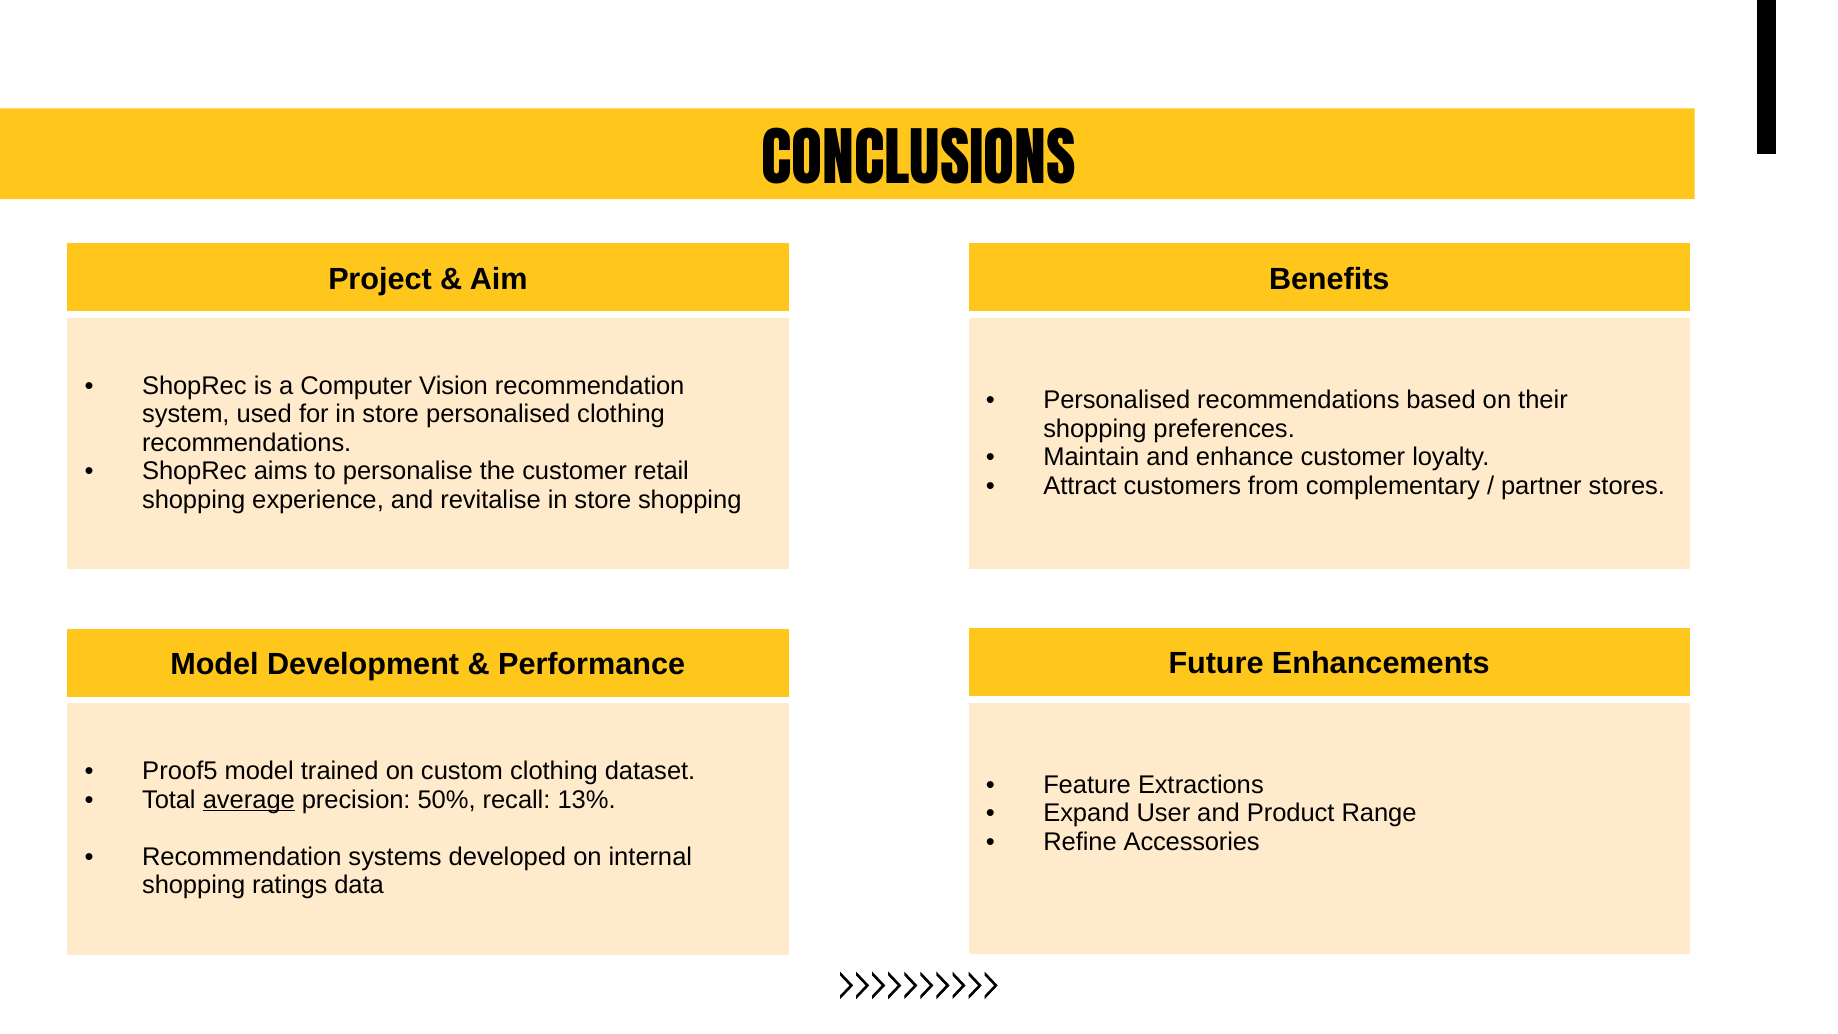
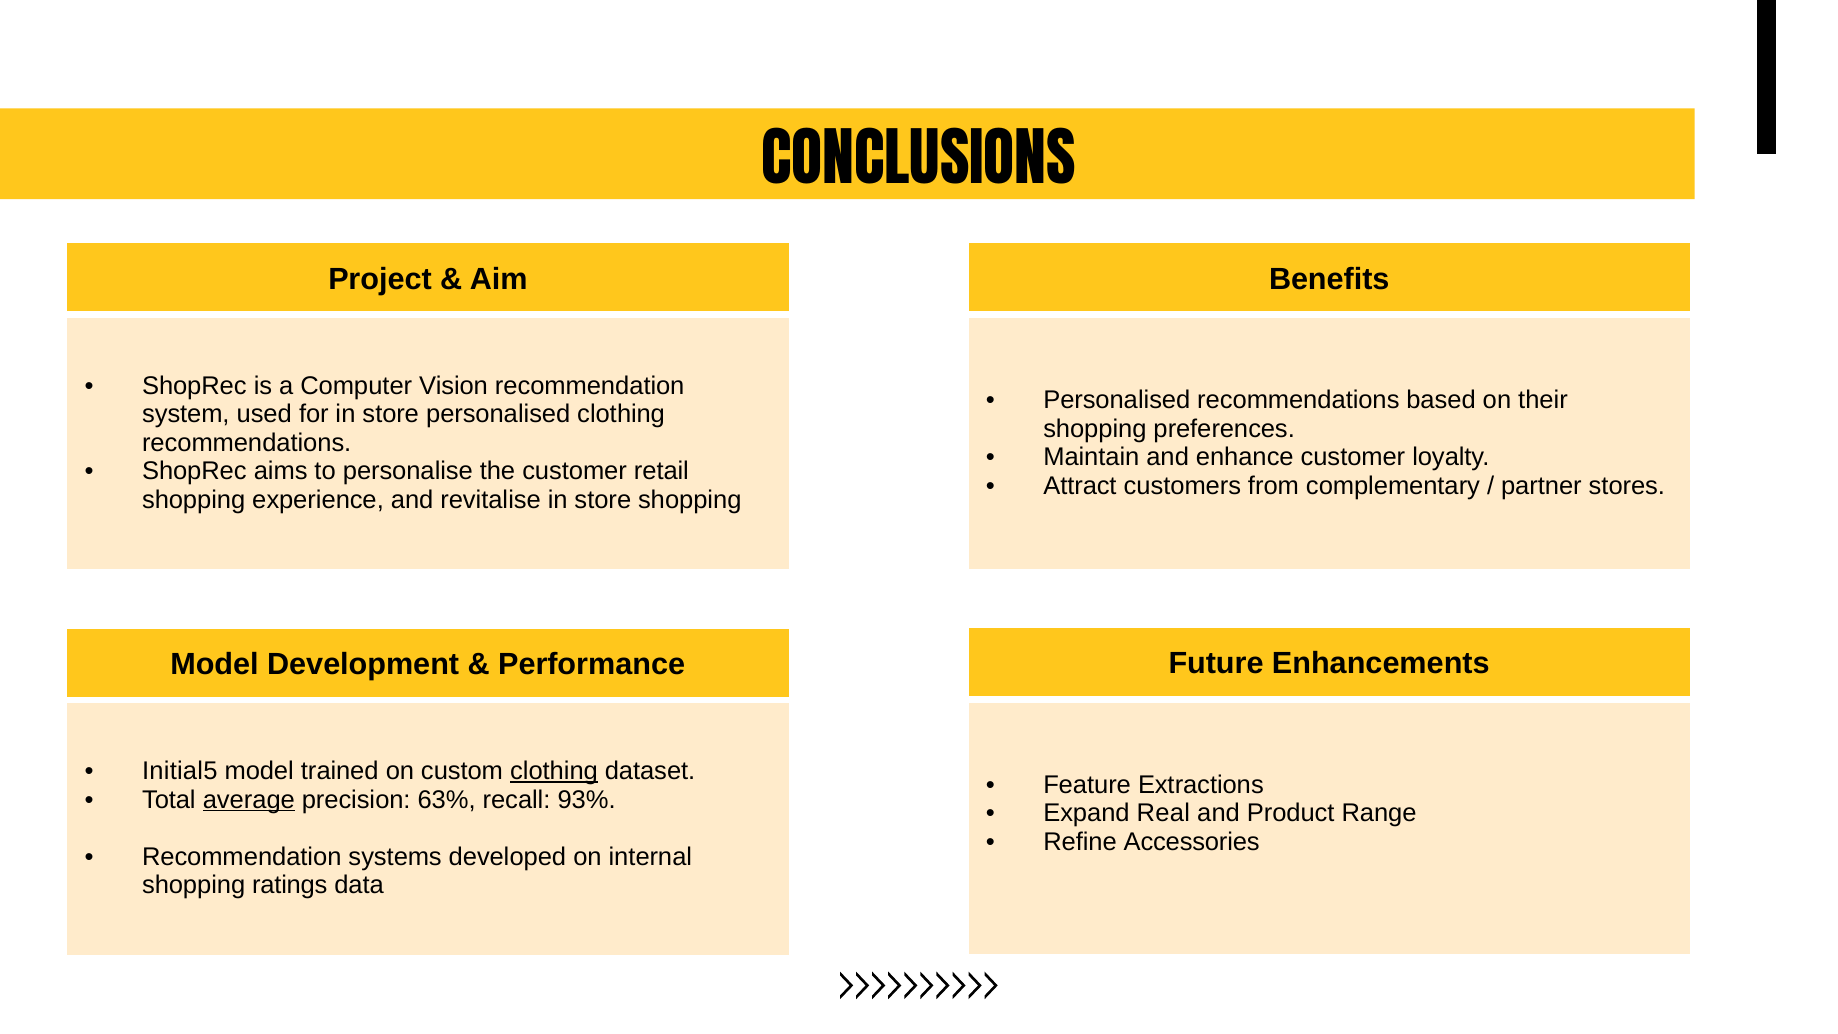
Proof5: Proof5 -> Initial5
clothing at (554, 771) underline: none -> present
50%: 50% -> 63%
13%: 13% -> 93%
User: User -> Real
